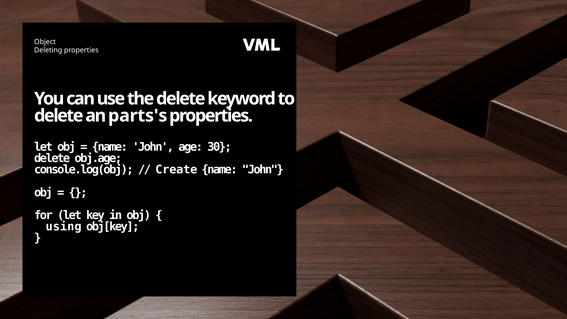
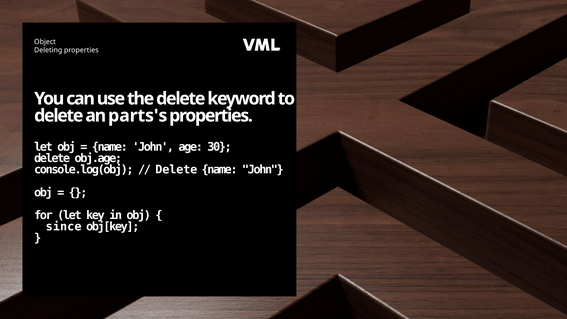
Create at (176, 170): Create -> Delete
using: using -> since
